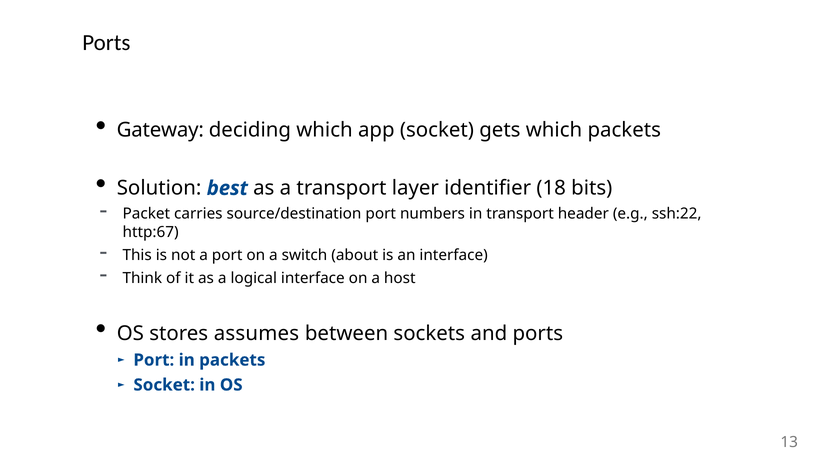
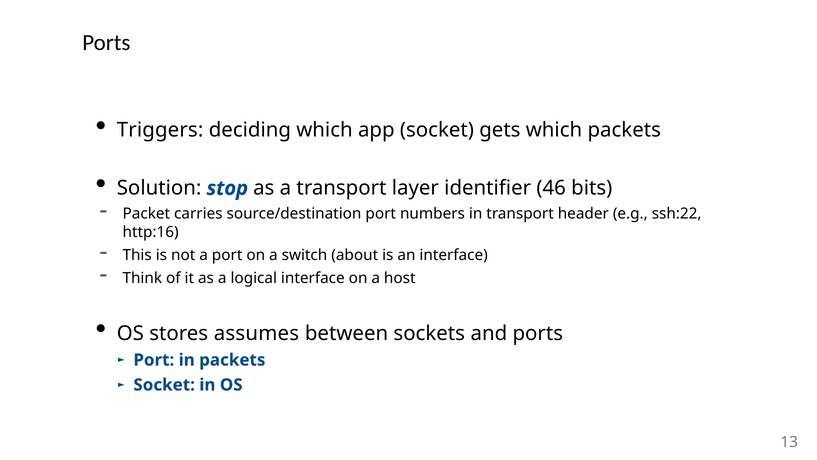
Gateway: Gateway -> Triggers
best: best -> stop
18: 18 -> 46
http:67: http:67 -> http:16
